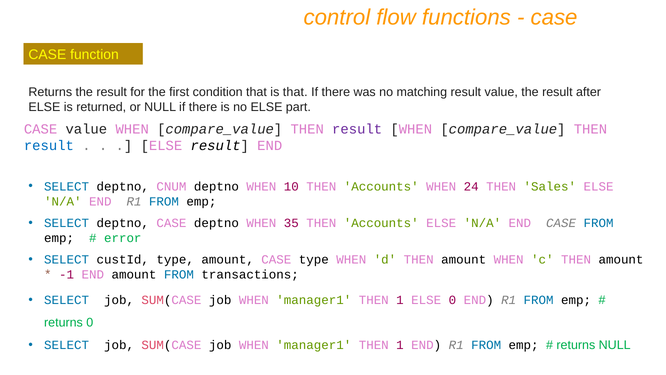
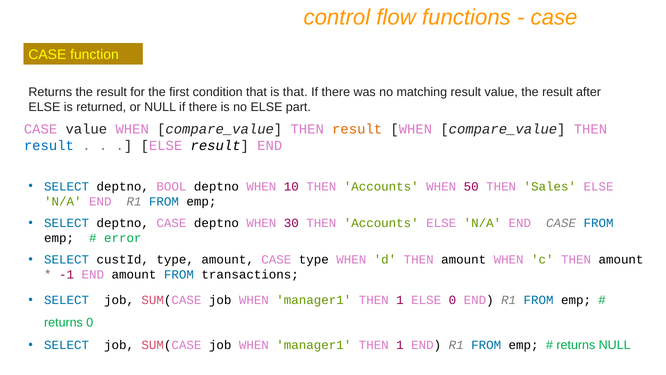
result at (357, 129) colour: purple -> orange
CNUM: CNUM -> BOOL
24: 24 -> 50
35: 35 -> 30
